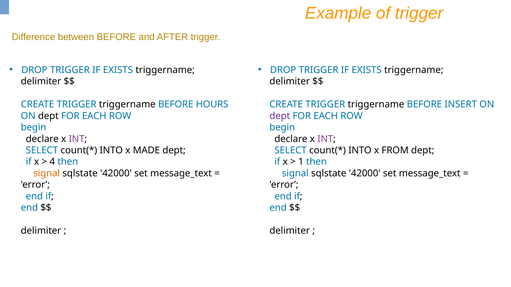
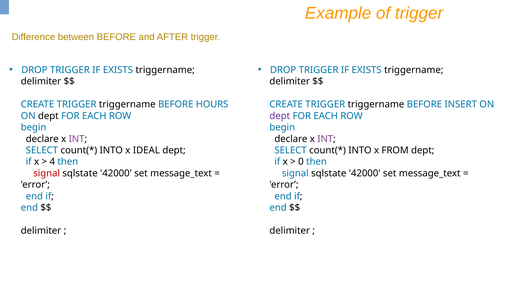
MADE: MADE -> IDEAL
1: 1 -> 0
signal at (47, 174) colour: orange -> red
